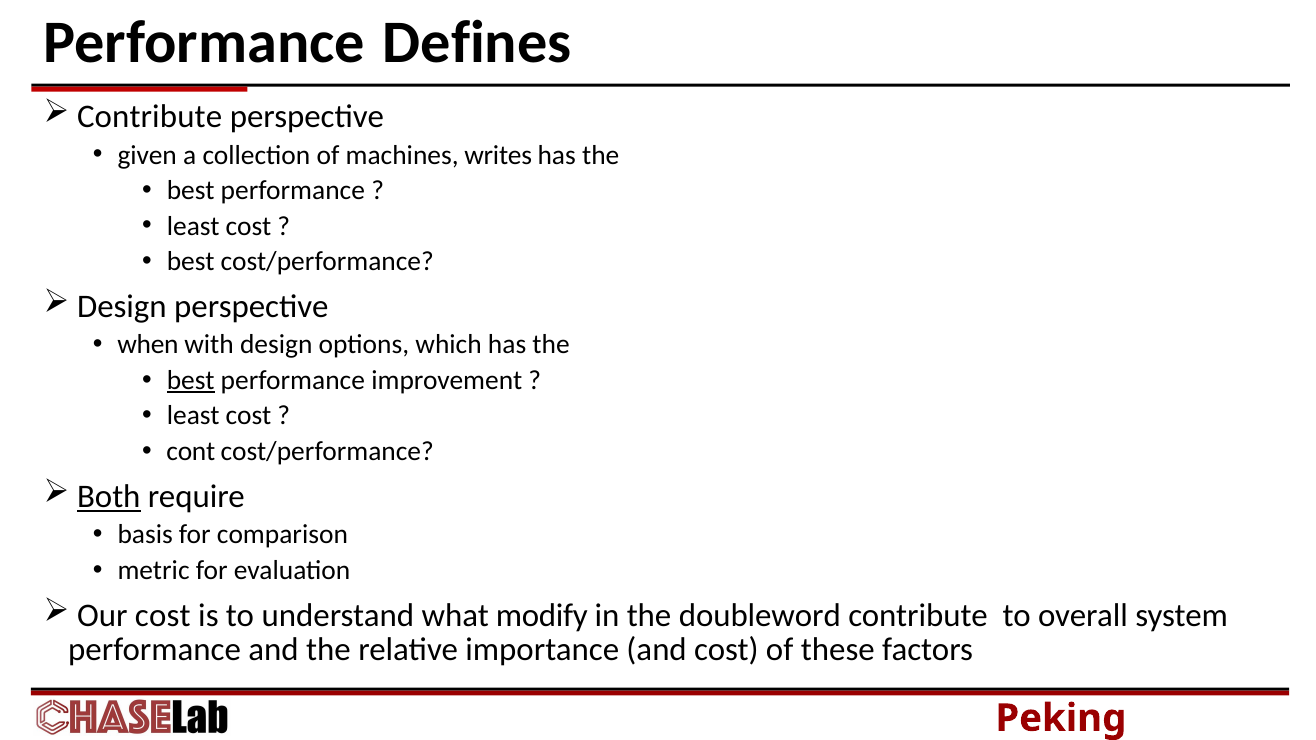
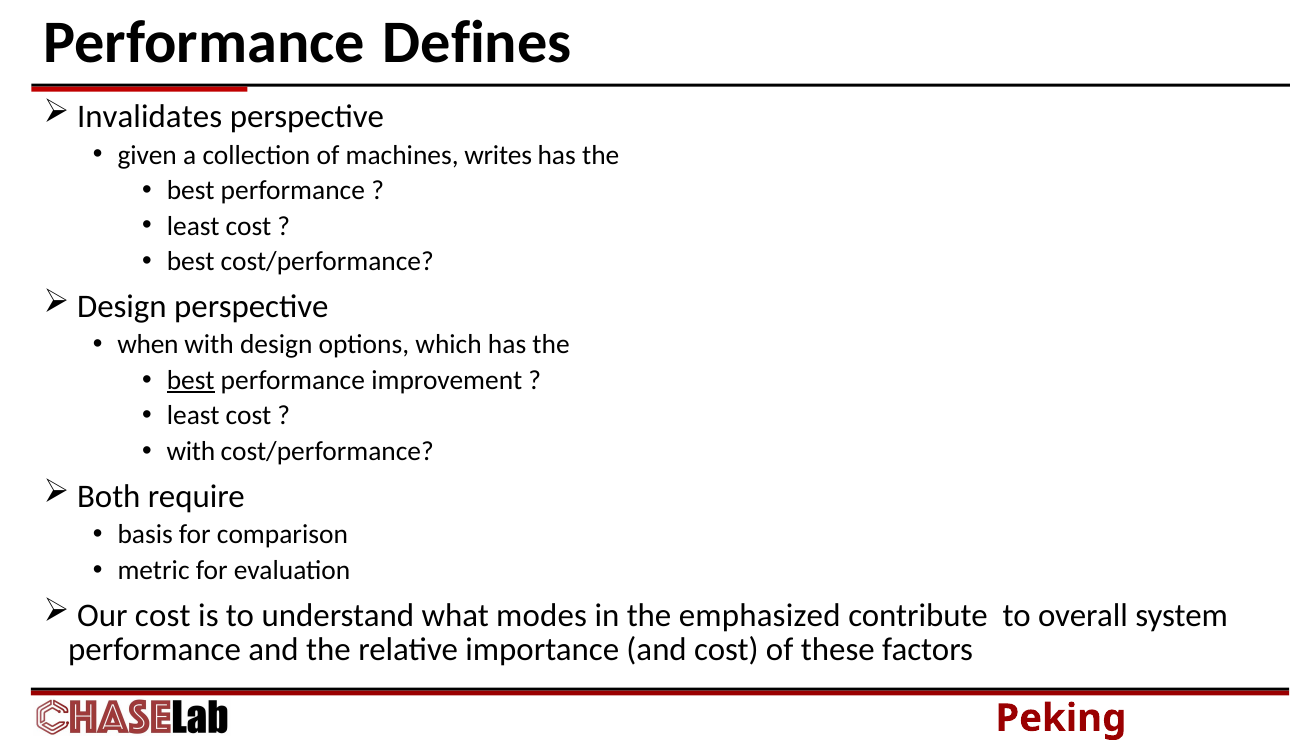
Contribute at (150, 117): Contribute -> Invalidates
cont at (191, 451): cont -> with
Both underline: present -> none
modify: modify -> modes
doubleword: doubleword -> emphasized
